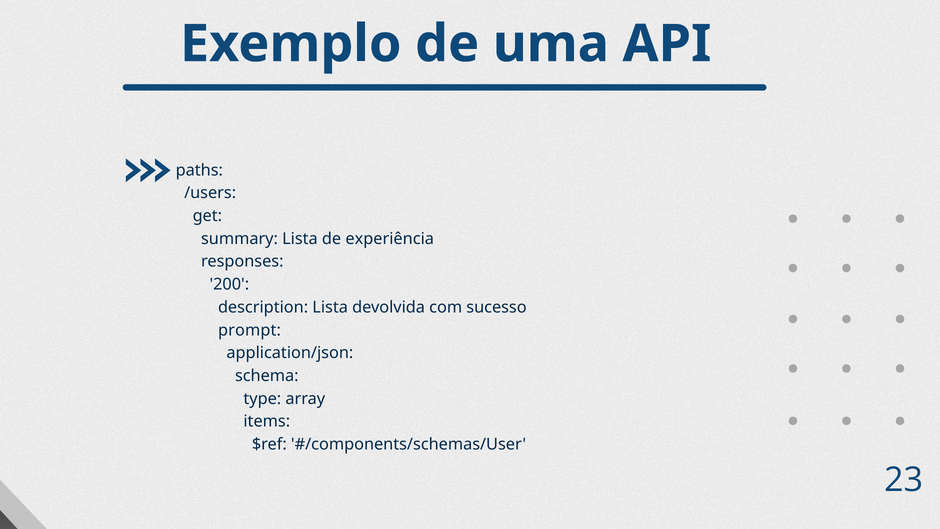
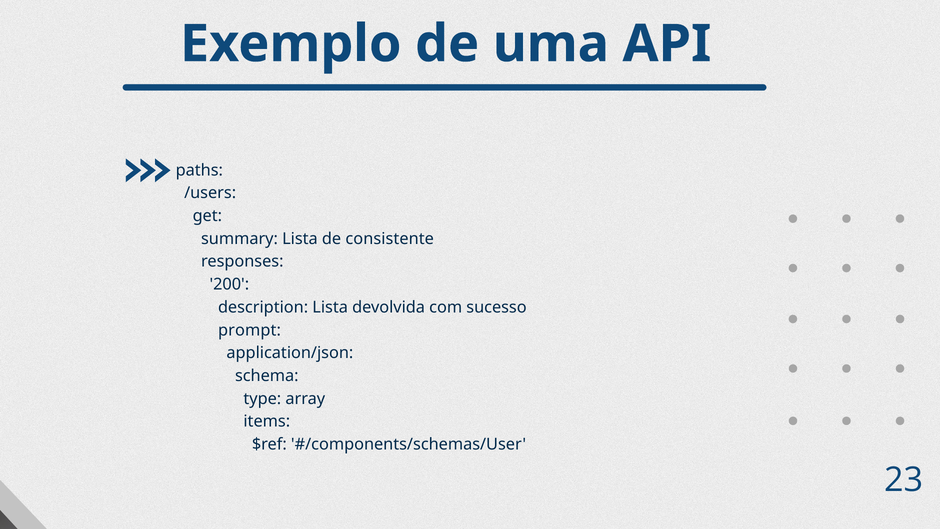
experiência: experiência -> consistente
